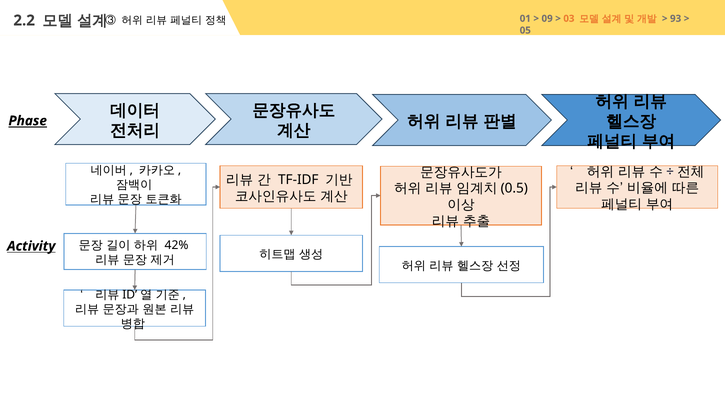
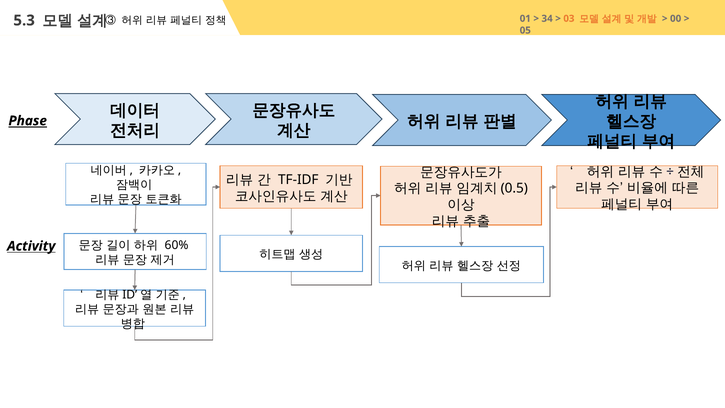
09: 09 -> 34
93: 93 -> 00
2.2: 2.2 -> 5.3
42%: 42% -> 60%
